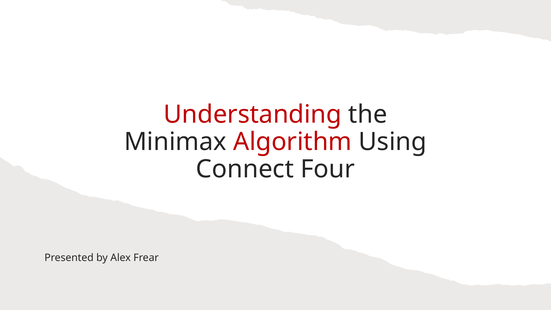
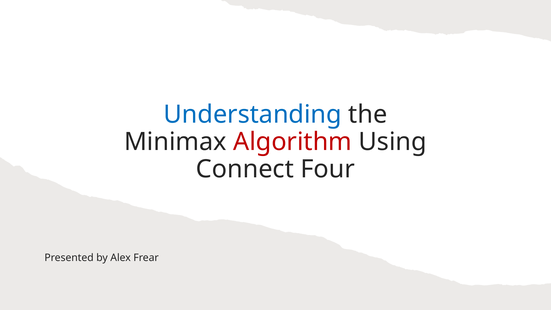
Understanding colour: red -> blue
